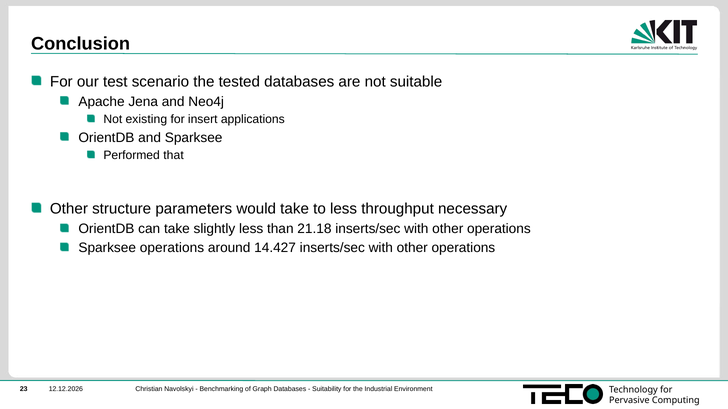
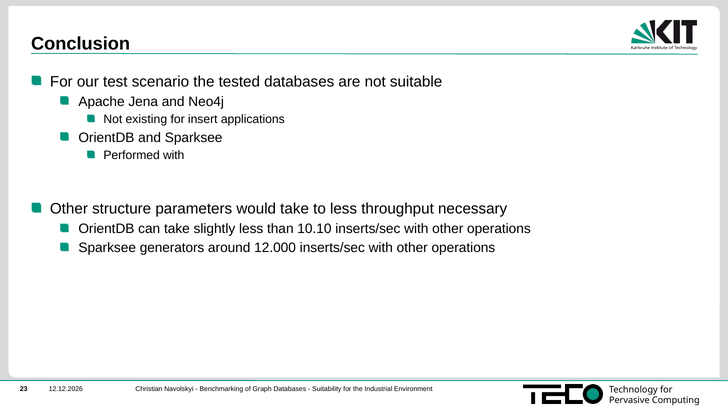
Performed that: that -> with
21.18: 21.18 -> 10.10
Sparksee operations: operations -> generators
14.427: 14.427 -> 12.000
